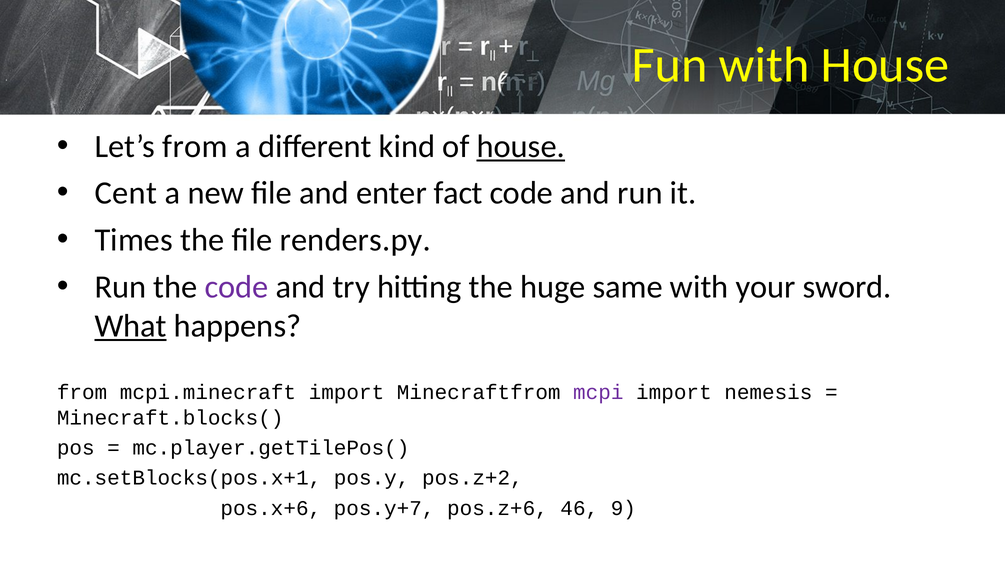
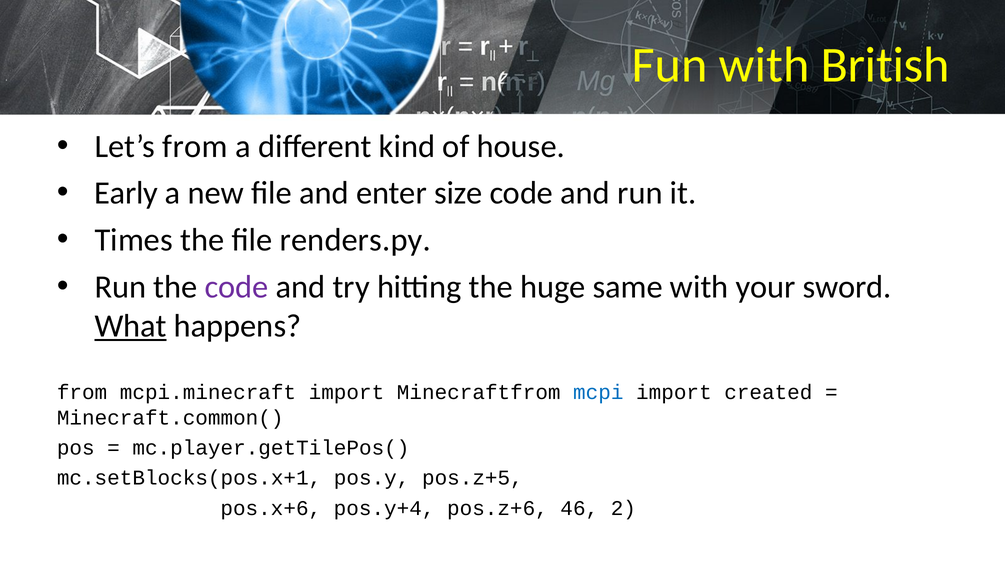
with House: House -> British
house at (521, 146) underline: present -> none
Cent: Cent -> Early
fact: fact -> size
mcpi colour: purple -> blue
nemesis: nemesis -> created
Minecraft.blocks(: Minecraft.blocks( -> Minecraft.common(
pos.z+2: pos.z+2 -> pos.z+5
pos.y+7: pos.y+7 -> pos.y+4
9: 9 -> 2
